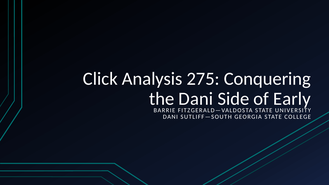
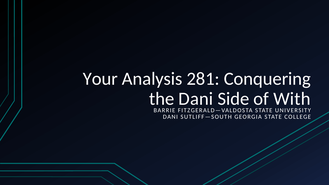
Click: Click -> Your
275: 275 -> 281
Early: Early -> With
